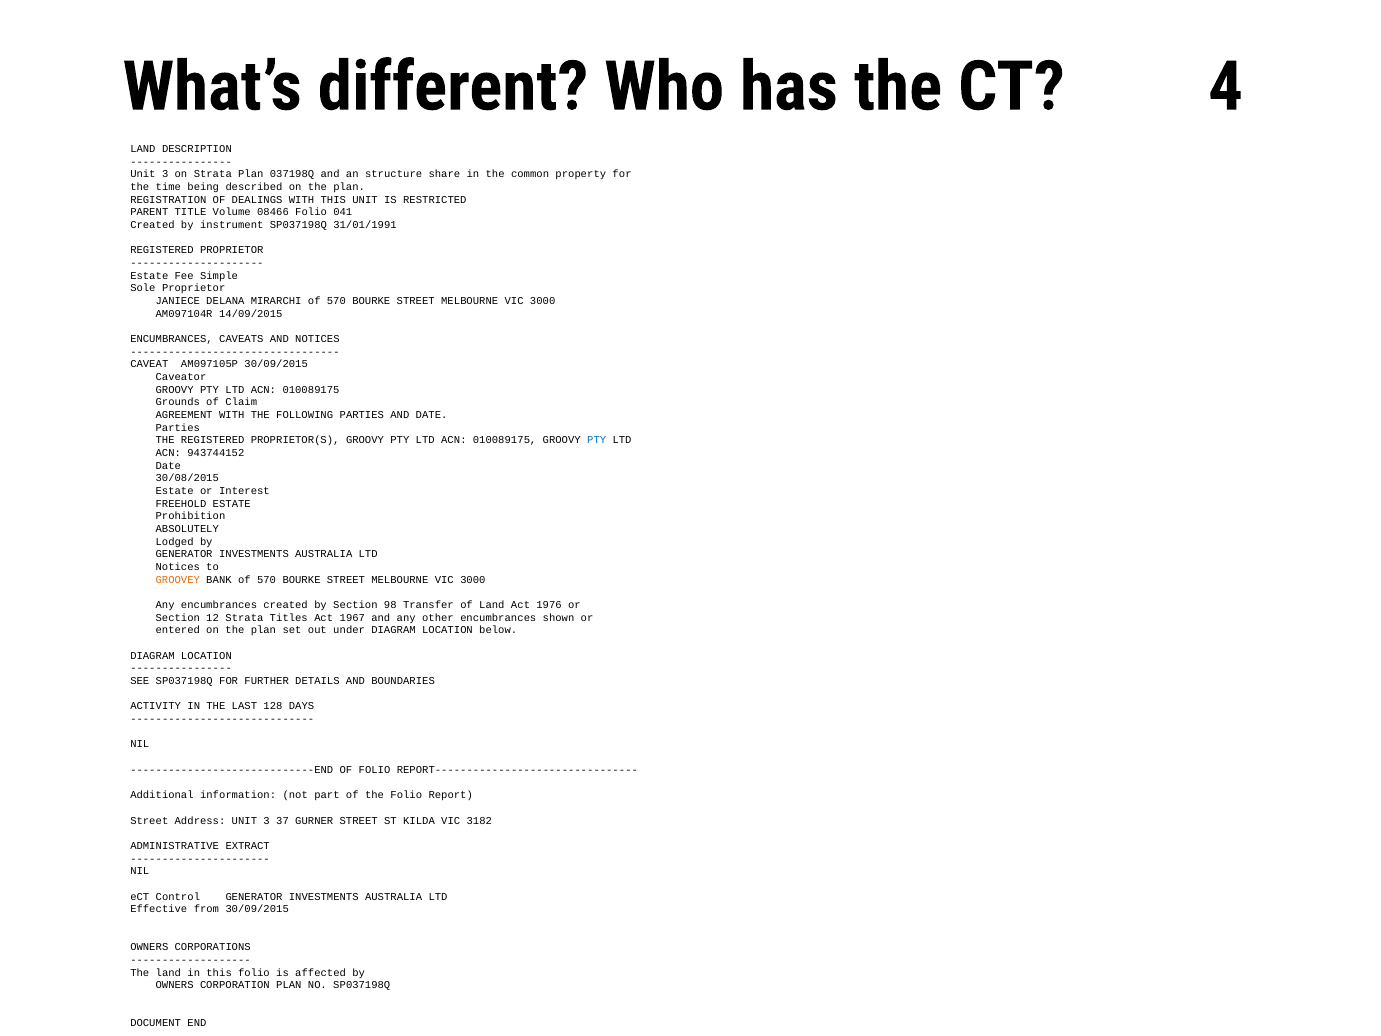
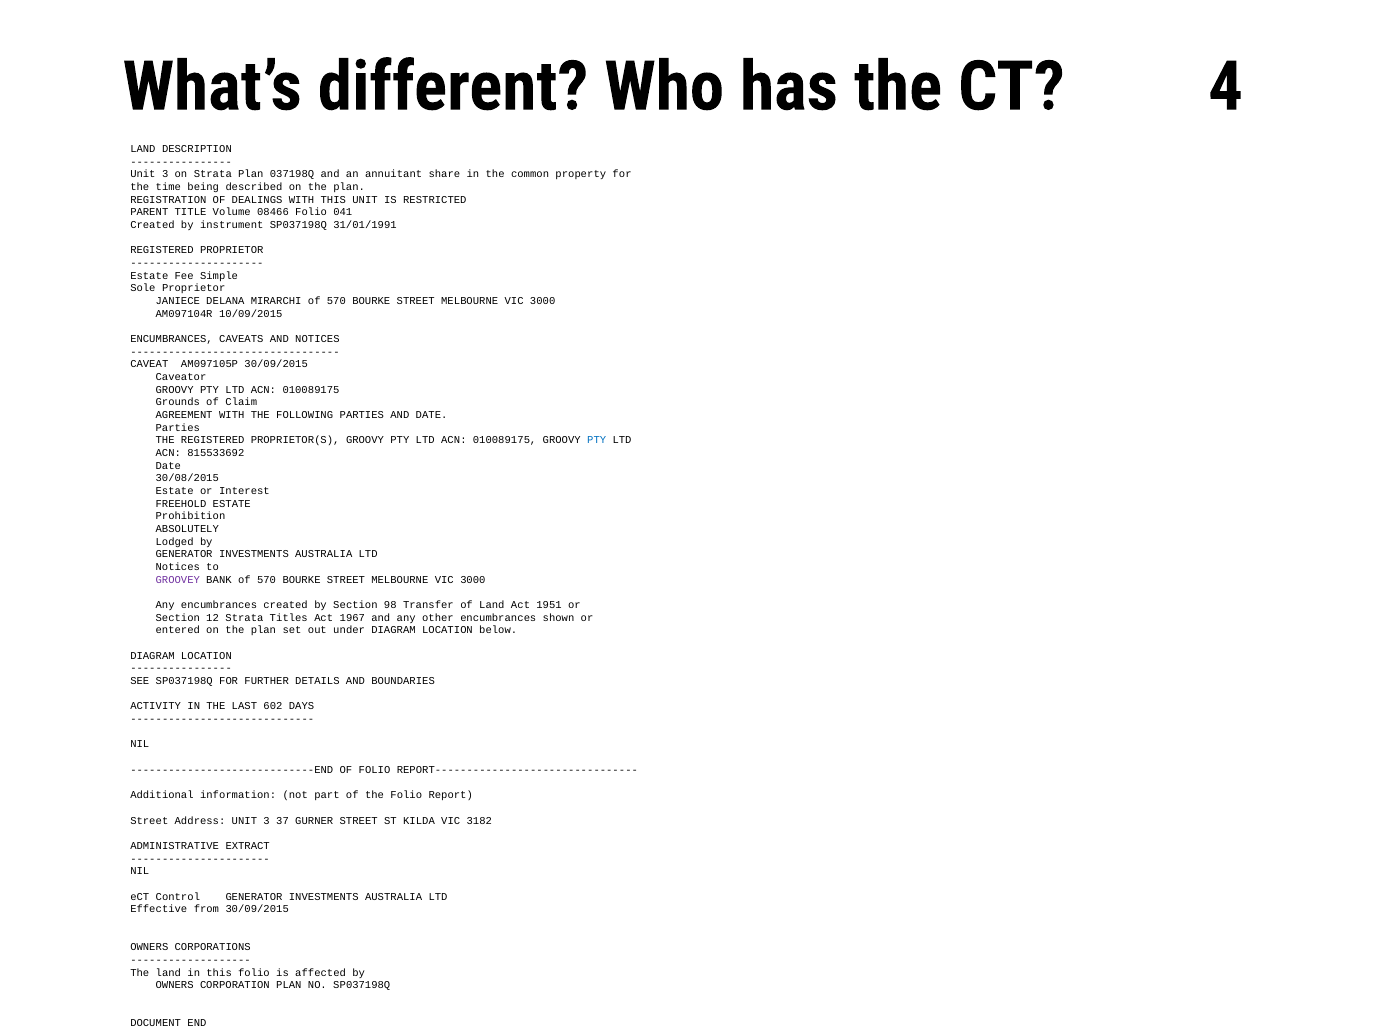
structure: structure -> annuitant
14/09/2015: 14/09/2015 -> 10/09/2015
943744152: 943744152 -> 815533692
GROOVEY colour: orange -> purple
1976: 1976 -> 1951
128: 128 -> 602
